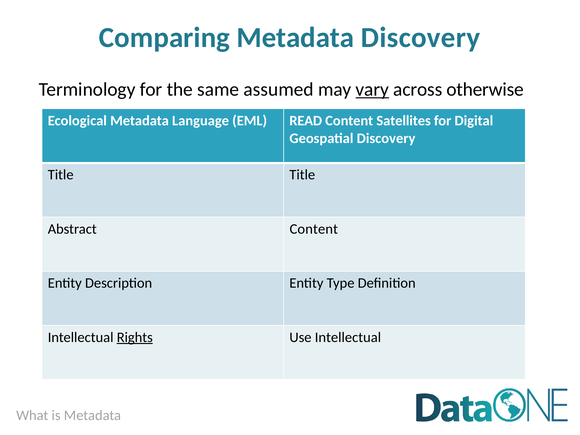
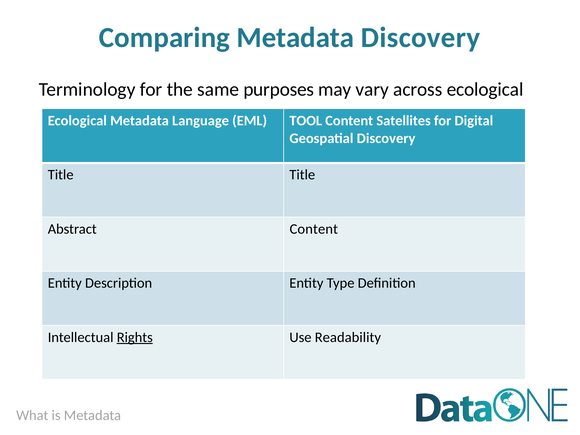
assumed: assumed -> purposes
vary underline: present -> none
across otherwise: otherwise -> ecological
READ: READ -> TOOL
Use Intellectual: Intellectual -> Readability
